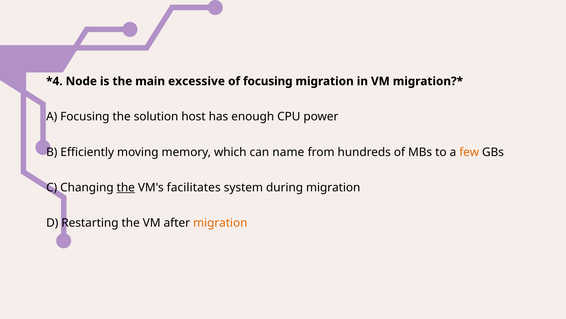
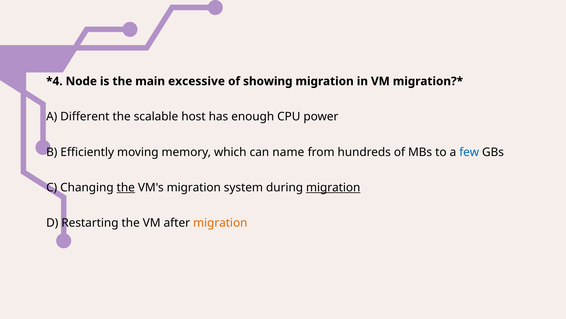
of focusing: focusing -> showing
A Focusing: Focusing -> Different
solution: solution -> scalable
few colour: orange -> blue
VM's facilitates: facilitates -> migration
migration at (333, 187) underline: none -> present
